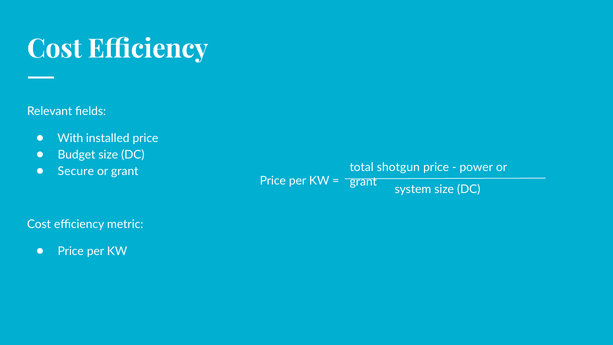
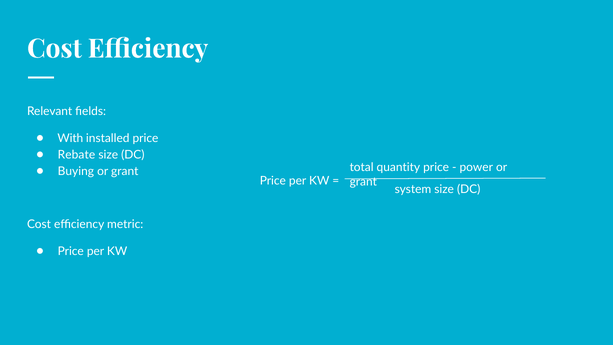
Budget: Budget -> Rebate
shotgun: shotgun -> quantity
Secure: Secure -> Buying
